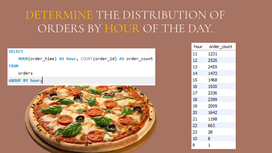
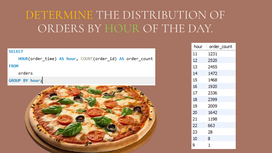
HOUR colour: yellow -> light green
